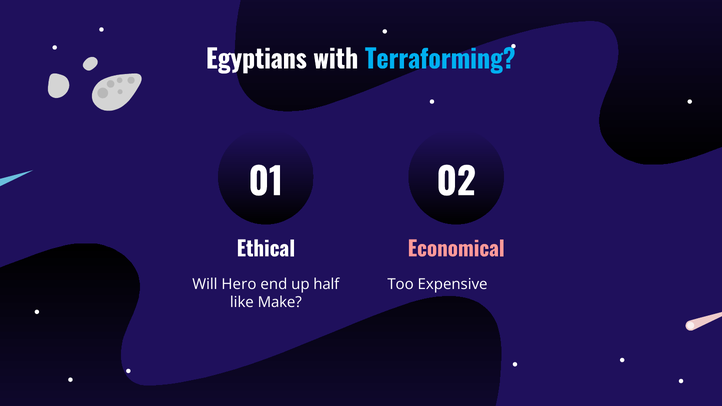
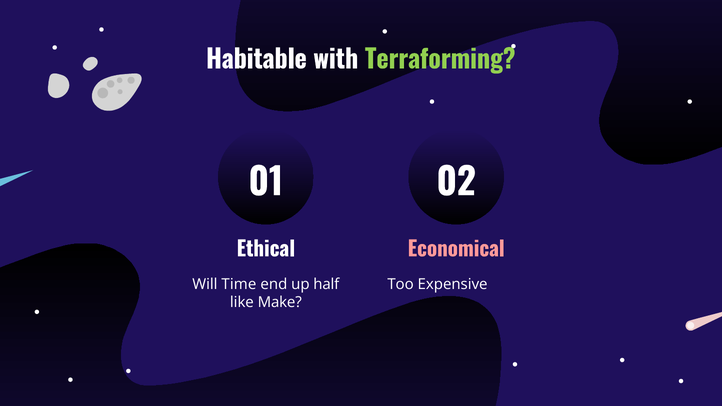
Egyptians: Egyptians -> Habitable
Terraforming colour: light blue -> light green
Hero: Hero -> Time
